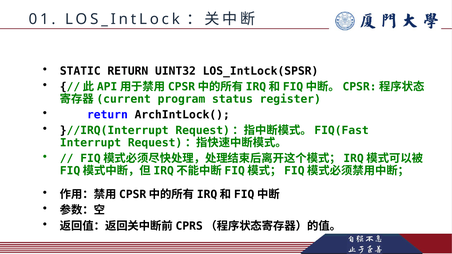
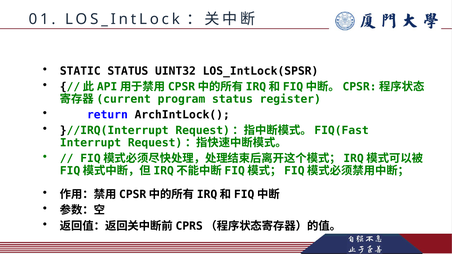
STATIC RETURN: RETURN -> STATUS
